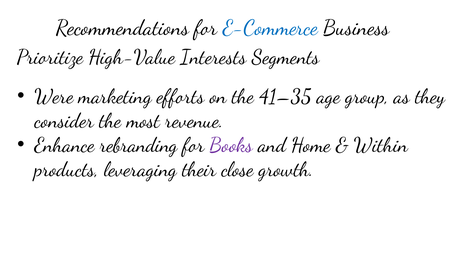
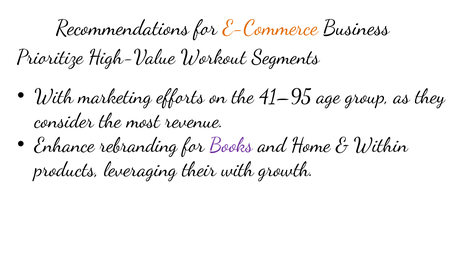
E-Commerce colour: blue -> orange
Interests: Interests -> Workout
Were at (54, 96): Were -> With
41–35: 41–35 -> 41–95
their close: close -> with
